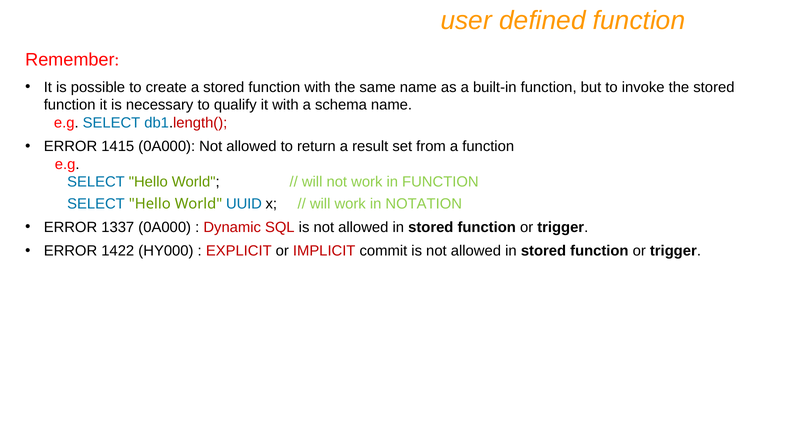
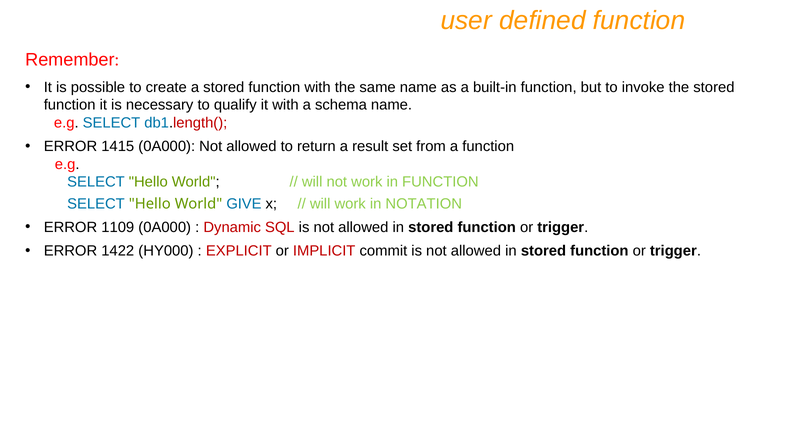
UUID: UUID -> GIVE
1337: 1337 -> 1109
